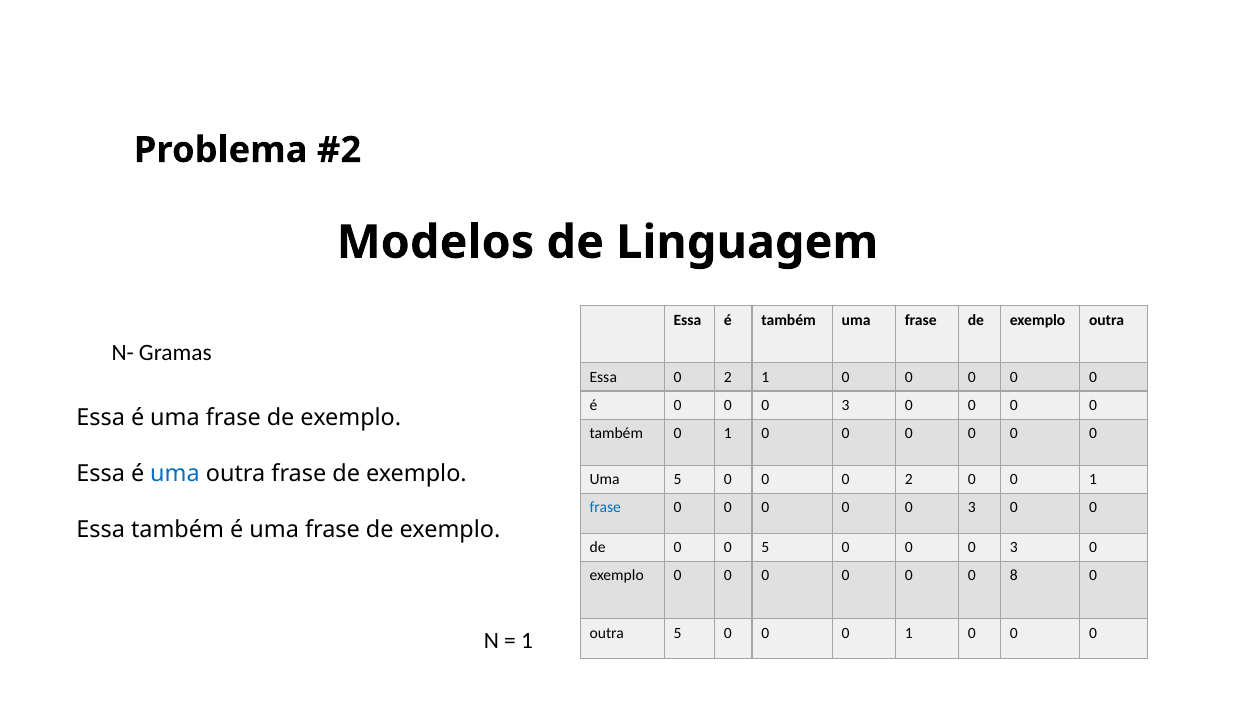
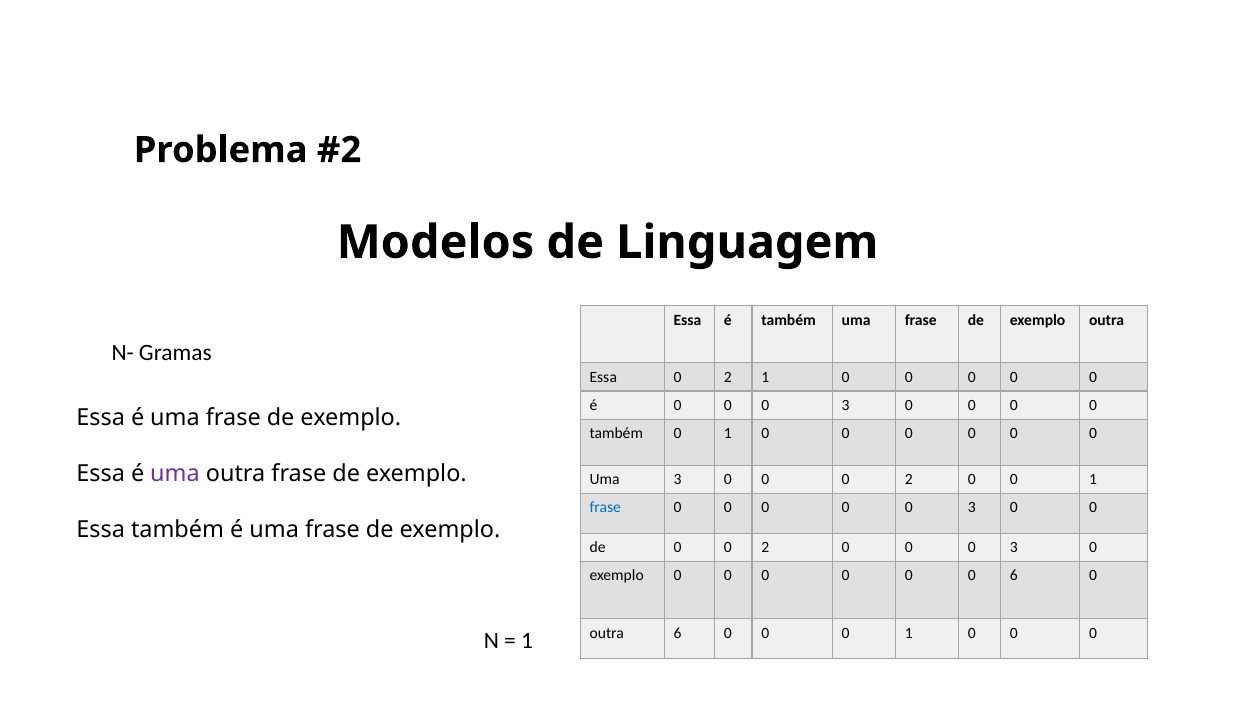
uma at (175, 474) colour: blue -> purple
Uma 5: 5 -> 3
de 0 0 5: 5 -> 2
0 8: 8 -> 6
outra 5: 5 -> 6
